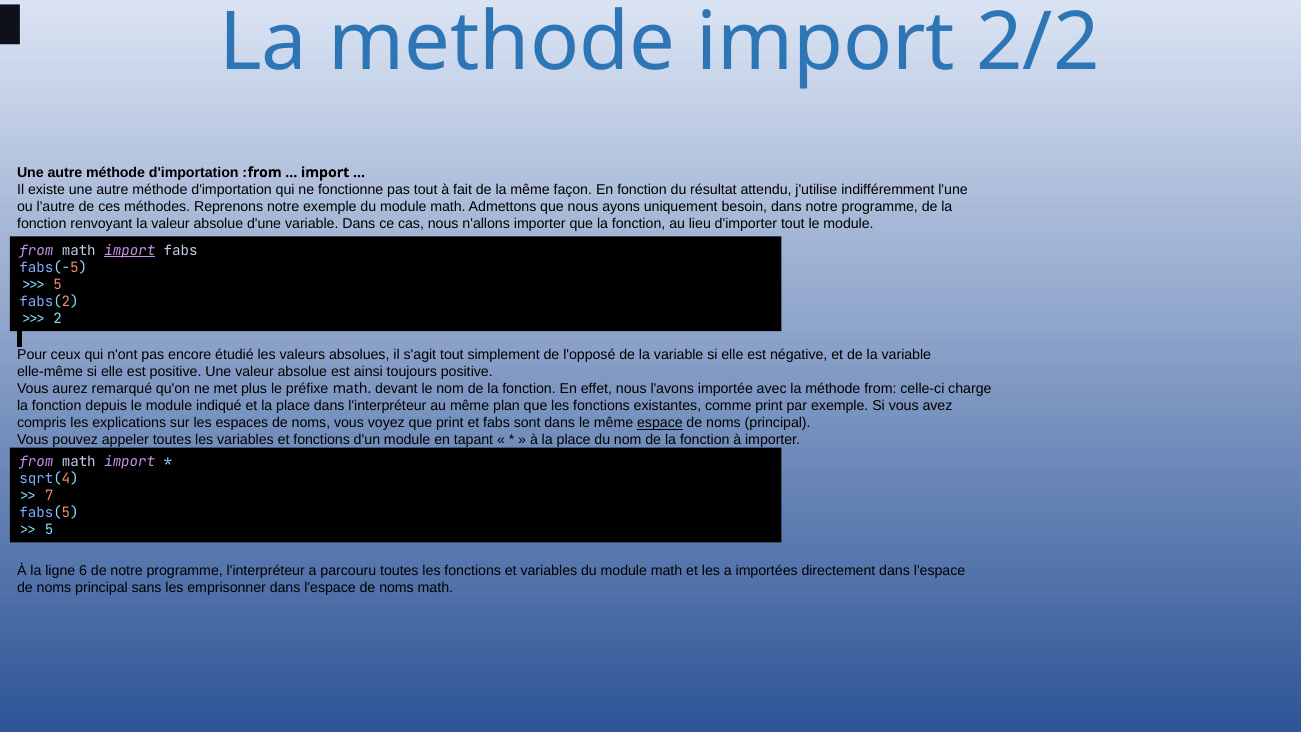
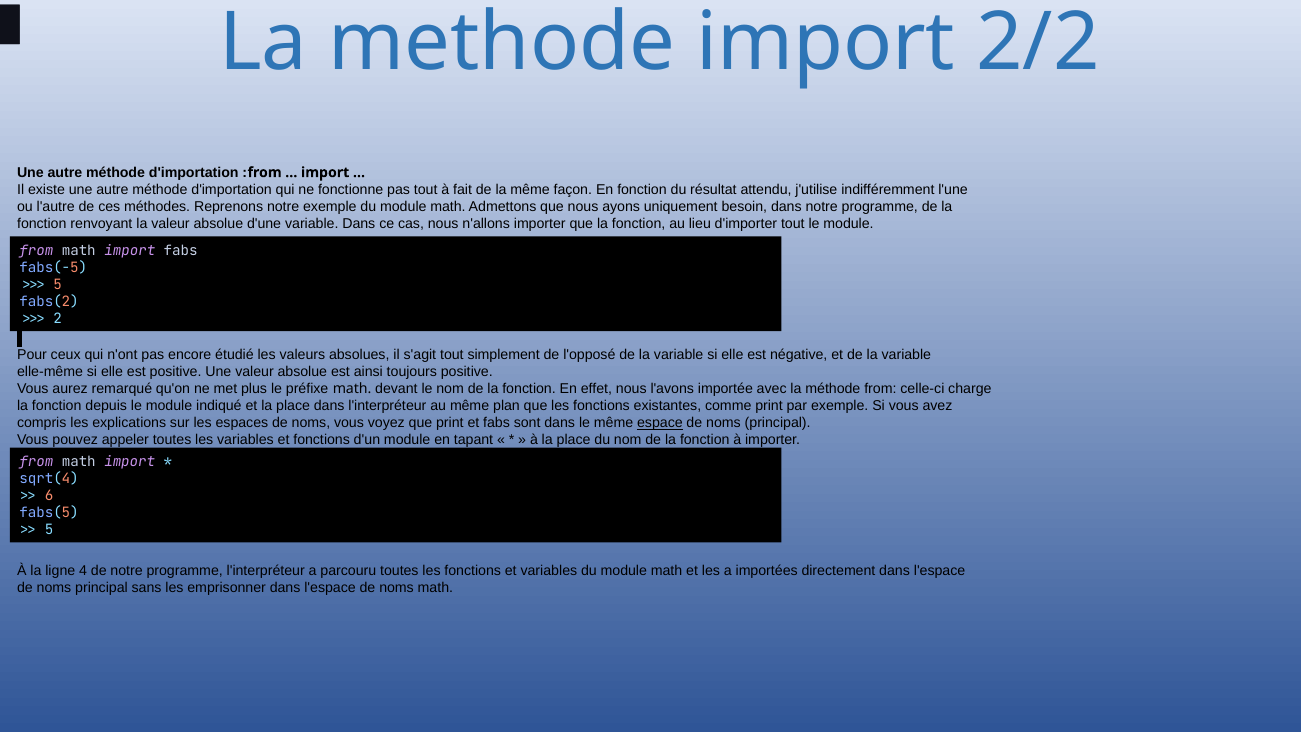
import at (130, 251) underline: present -> none
7: 7 -> 6
6: 6 -> 4
